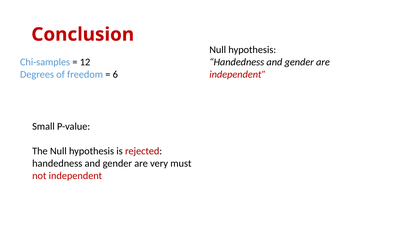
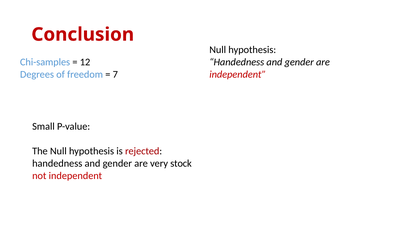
6: 6 -> 7
must: must -> stock
